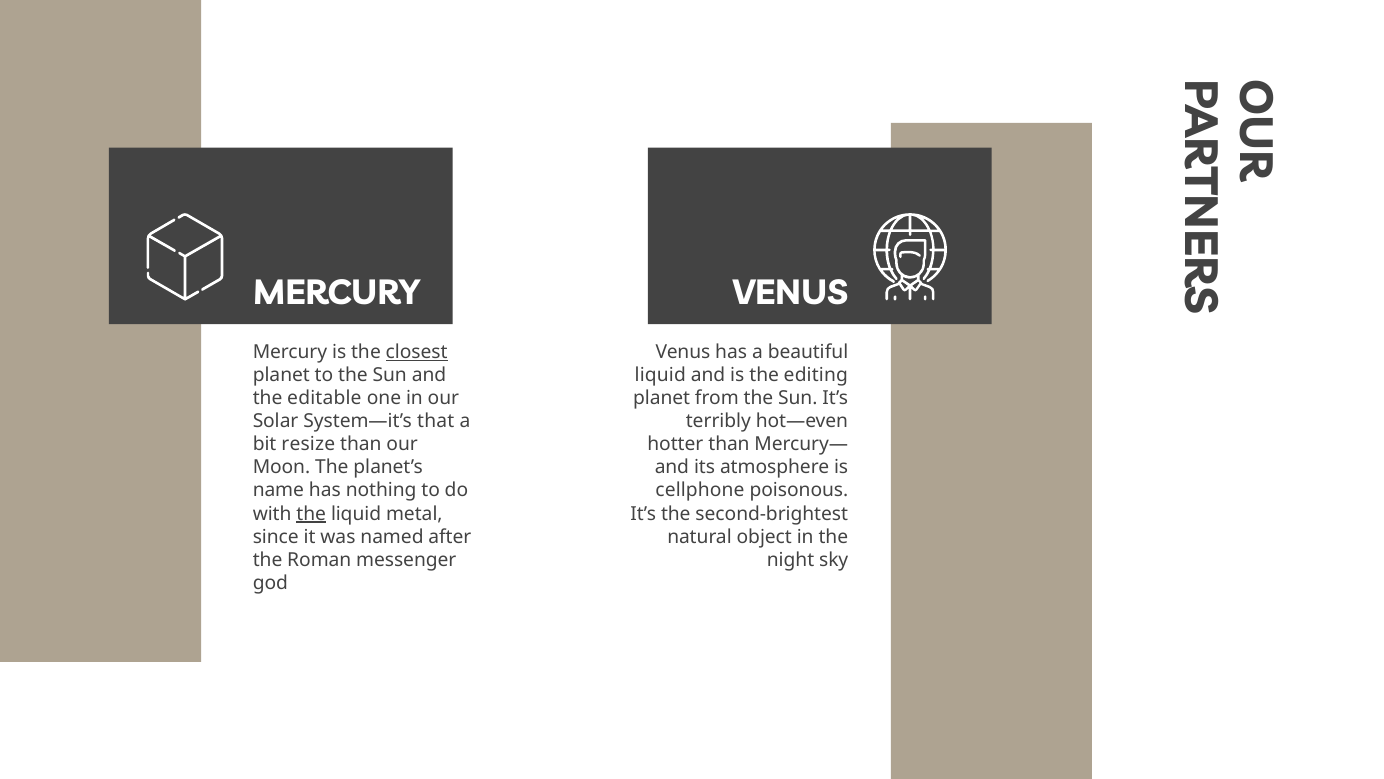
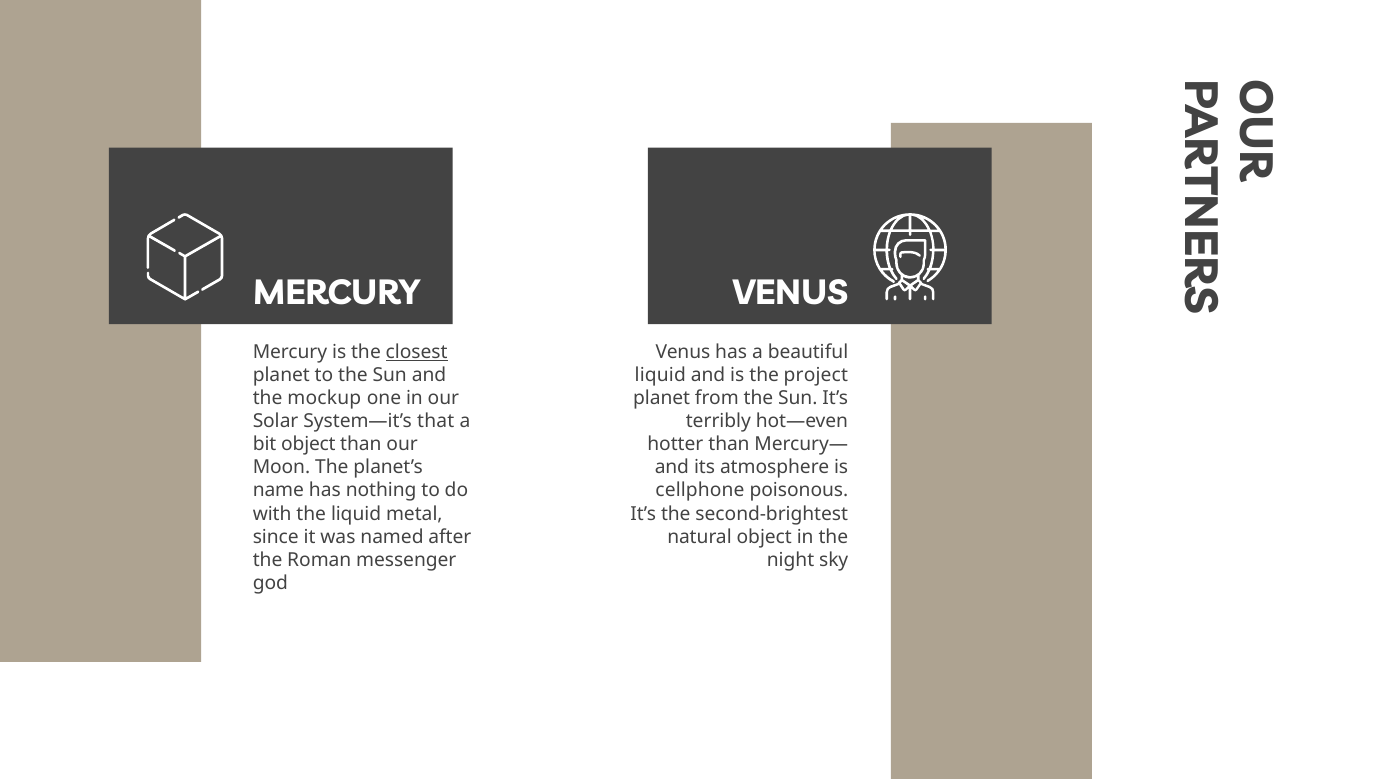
editing: editing -> project
editable: editable -> mockup
bit resize: resize -> object
the at (311, 513) underline: present -> none
